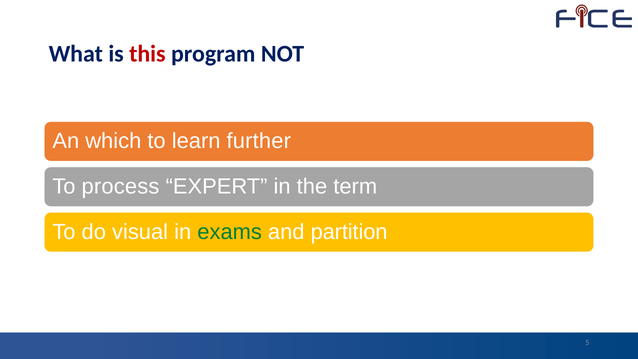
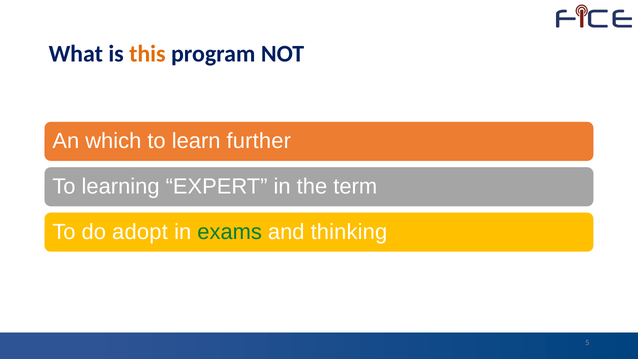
this colour: red -> orange
process: process -> learning
visual: visual -> adopt
partition: partition -> thinking
